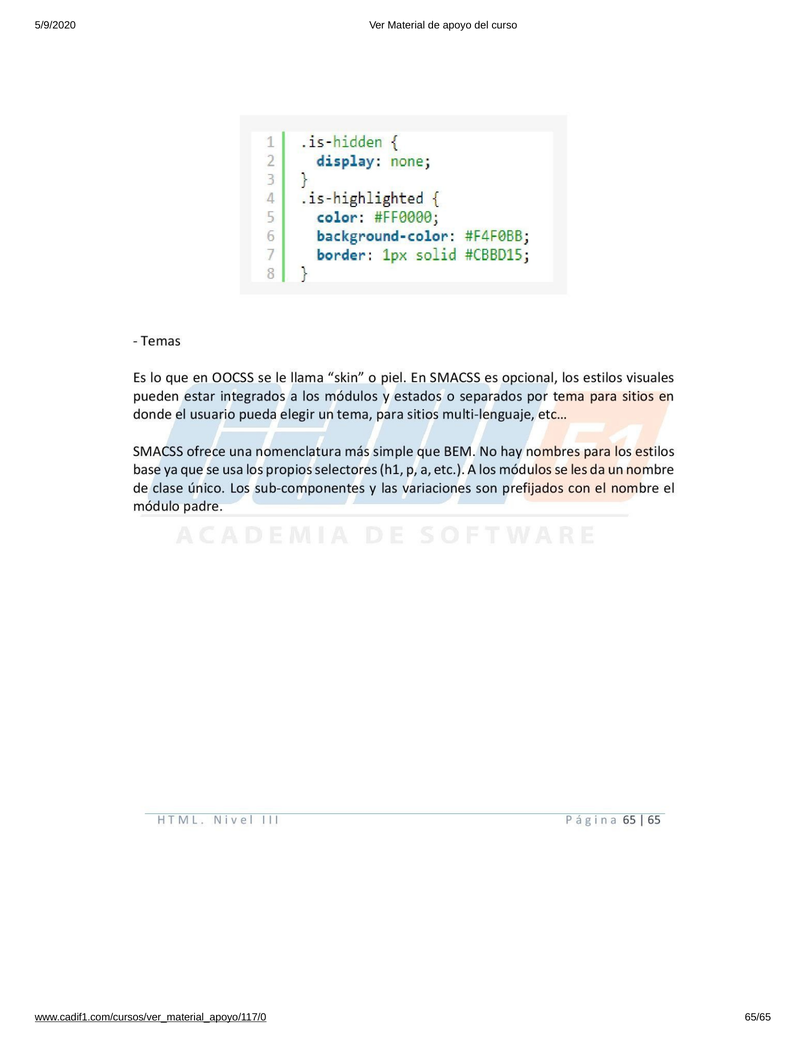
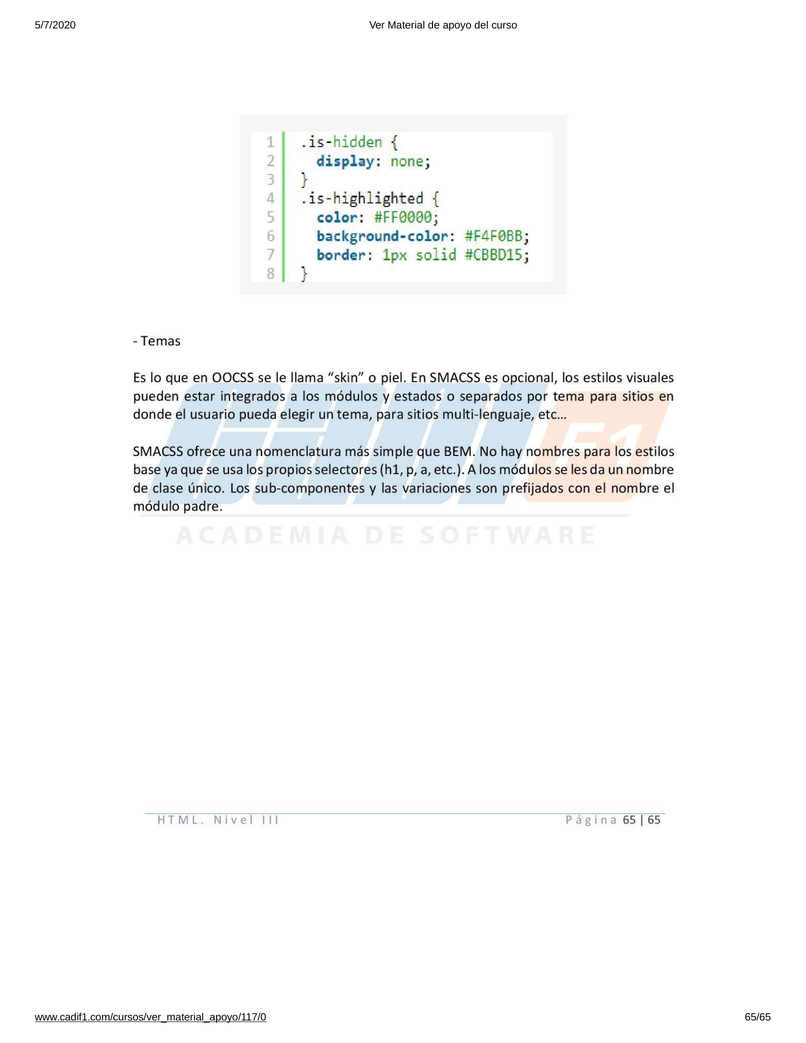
5/9/2020: 5/9/2020 -> 5/7/2020
